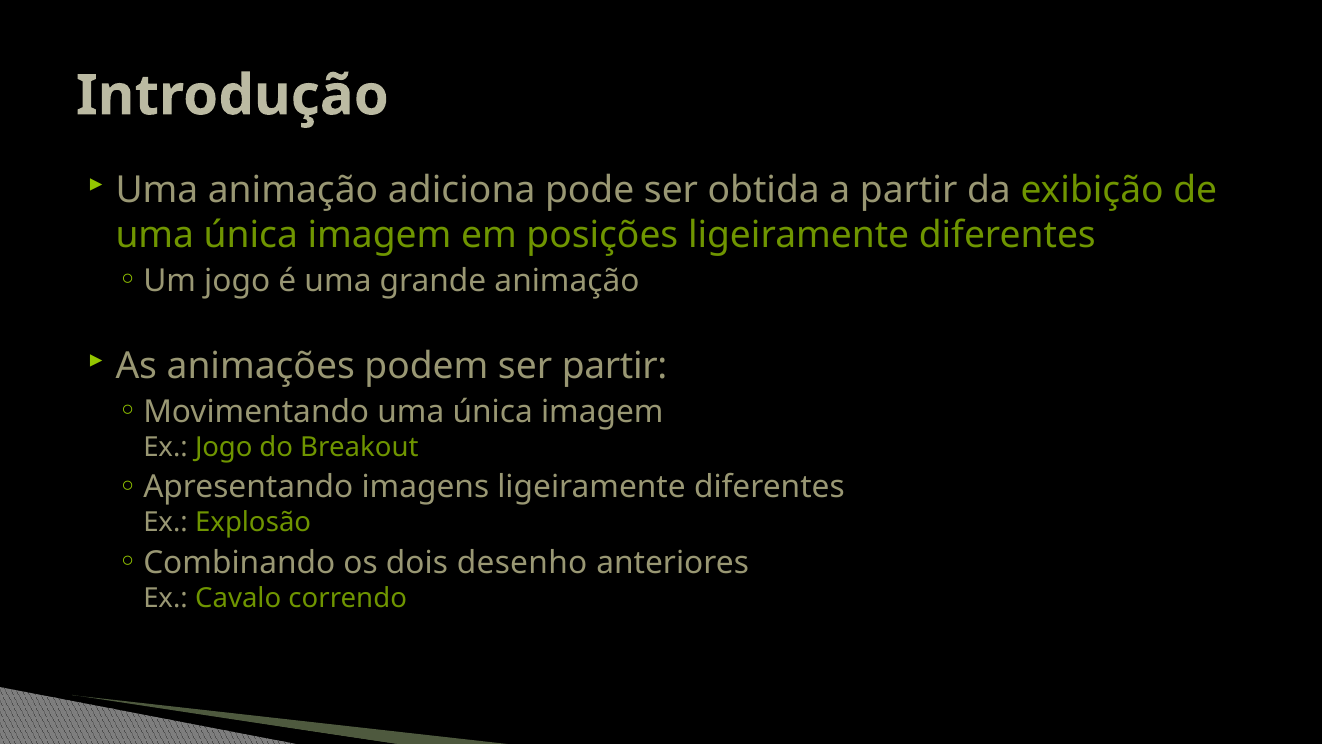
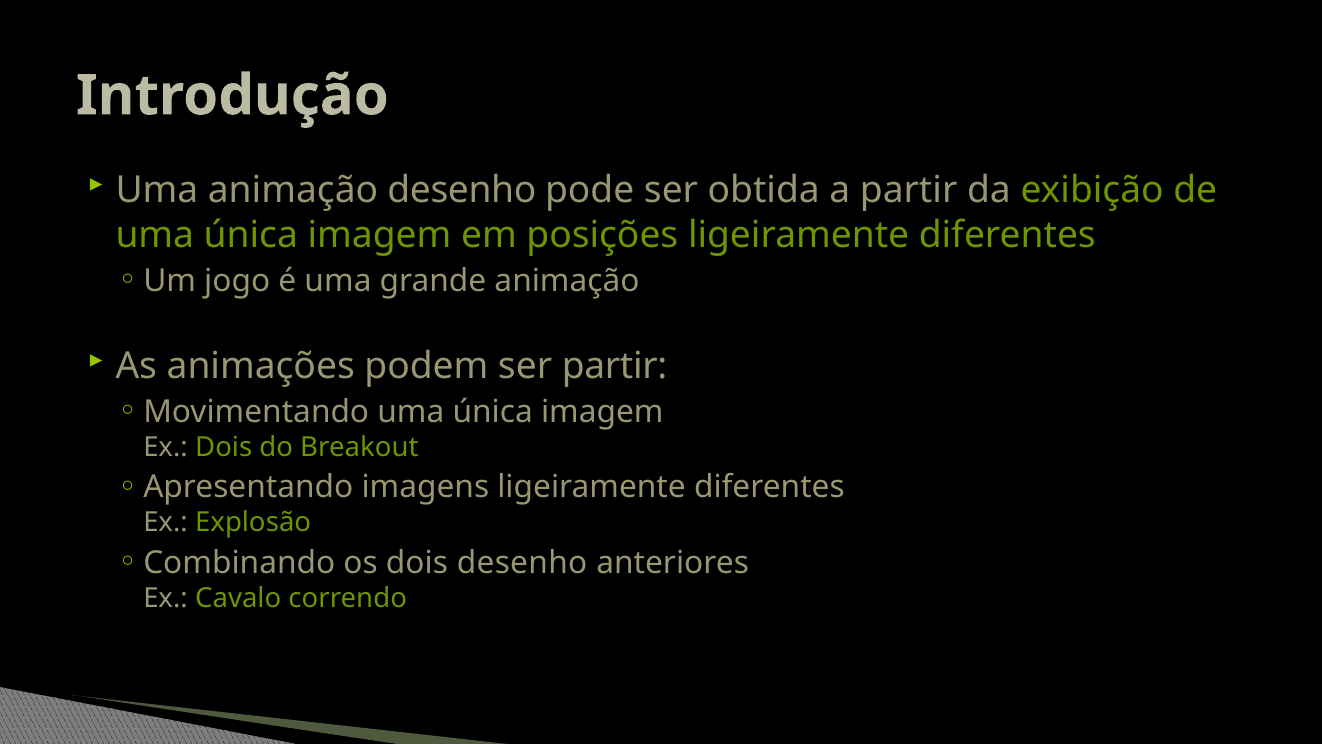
animação adiciona: adiciona -> desenho
Ex Jogo: Jogo -> Dois
